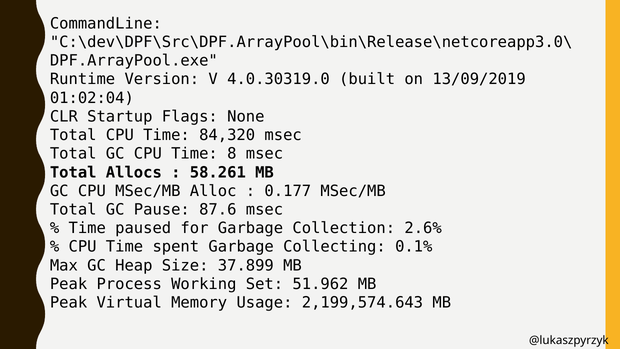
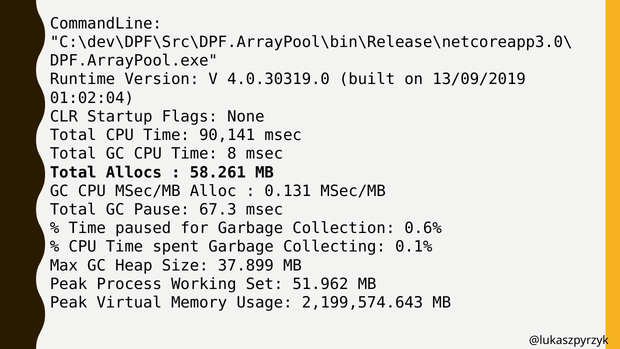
84,320: 84,320 -> 90,141
0.177: 0.177 -> 0.131
87.6: 87.6 -> 67.3
2.6%: 2.6% -> 0.6%
